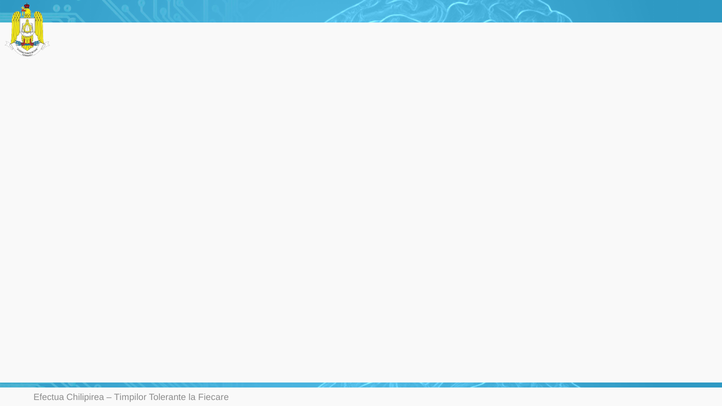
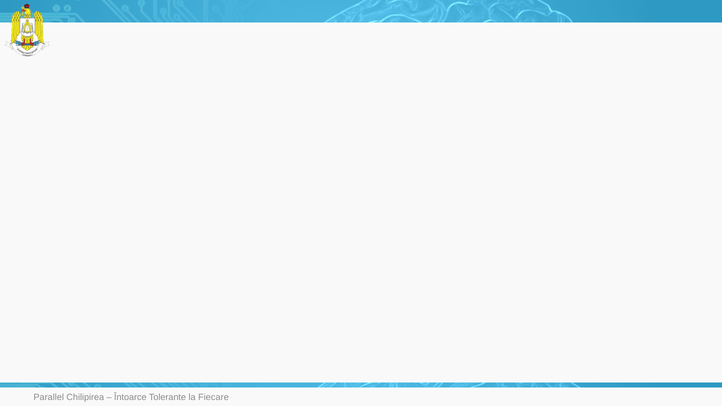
Efectua: Efectua -> Parallel
Timpilor: Timpilor -> Întoarce
